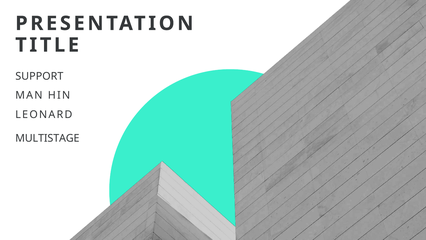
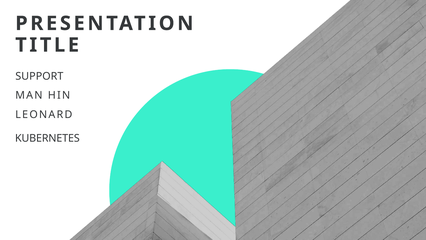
MULTISTAGE: MULTISTAGE -> KUBERNETES
